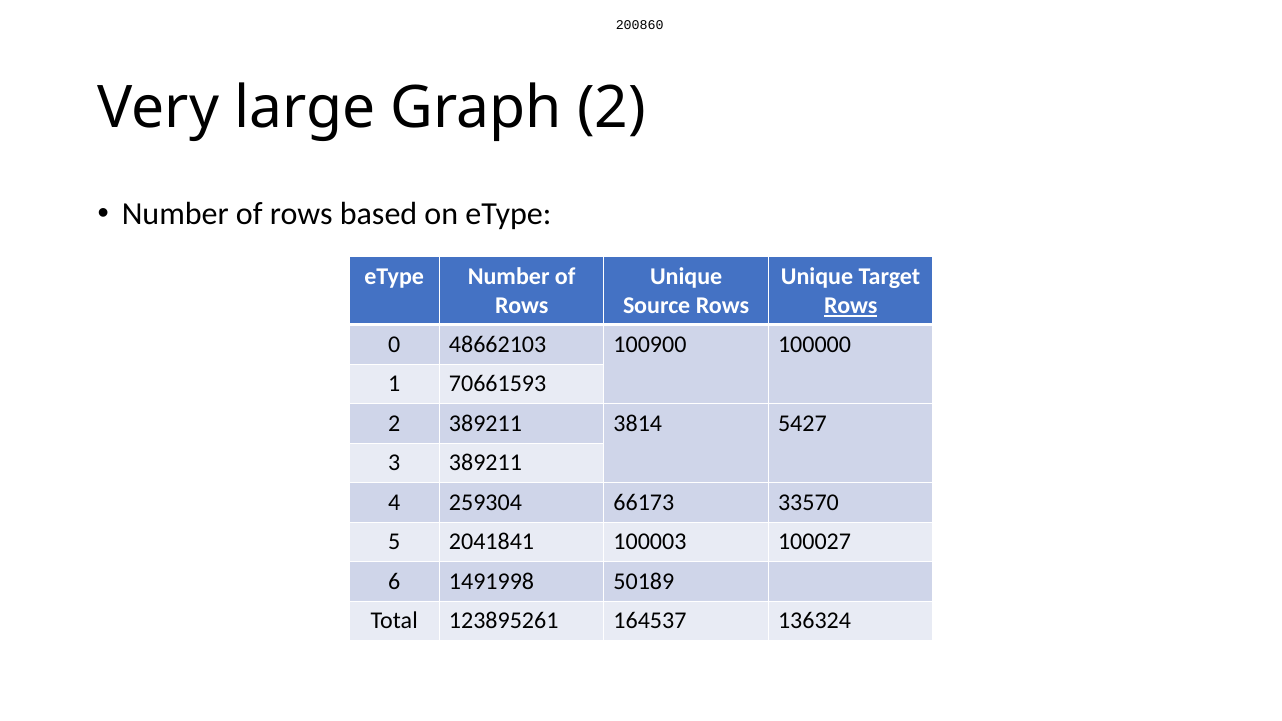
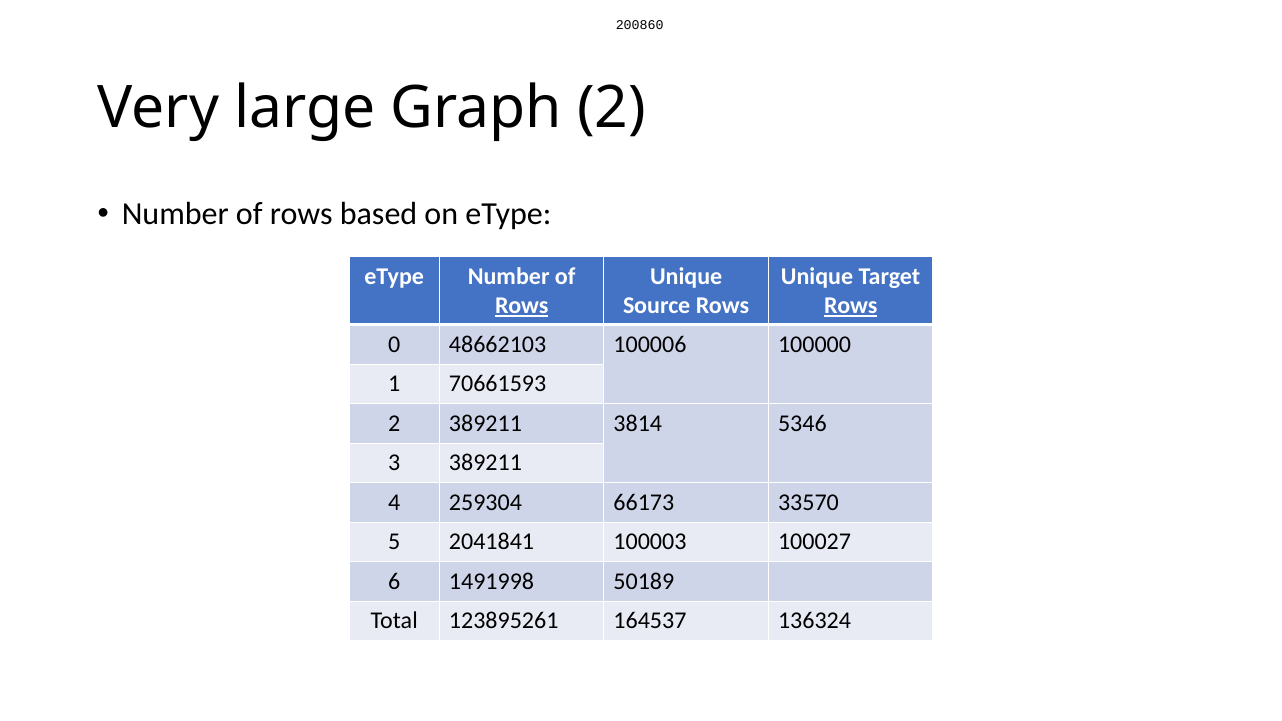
Rows at (522, 305) underline: none -> present
100900: 100900 -> 100006
5427: 5427 -> 5346
